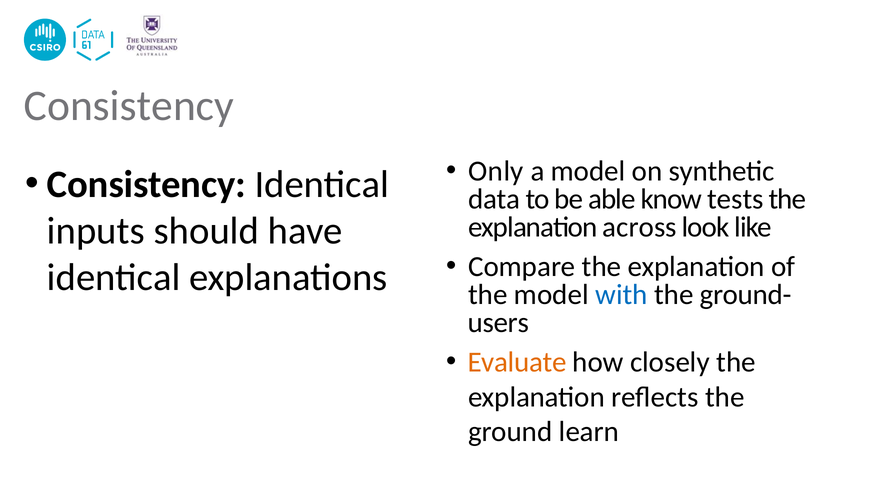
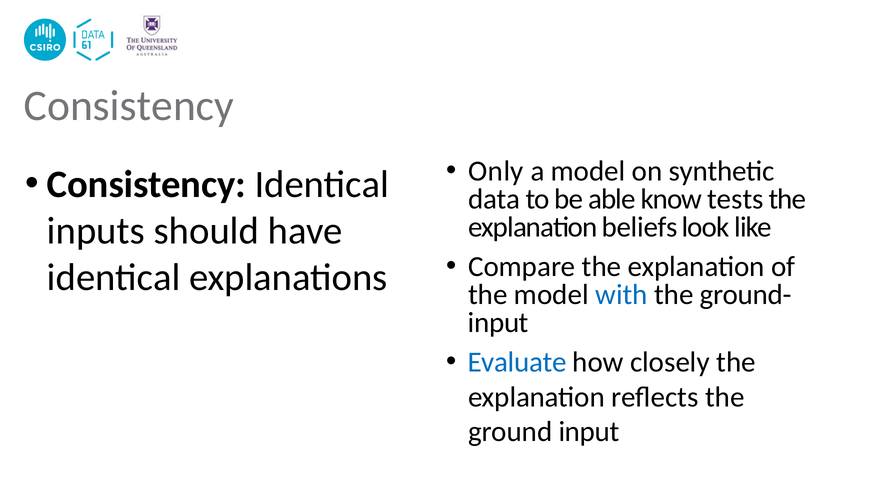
across: across -> beliefs
users at (498, 322): users -> input
Evaluate colour: orange -> blue
ground learn: learn -> input
